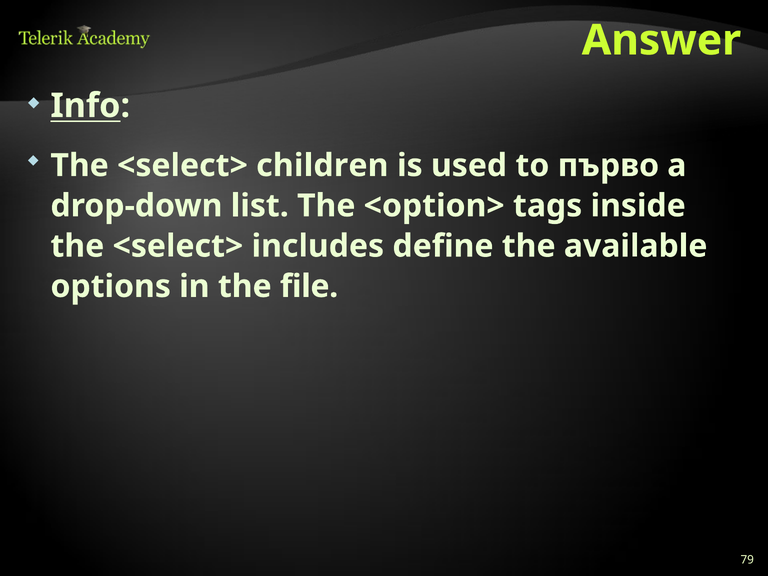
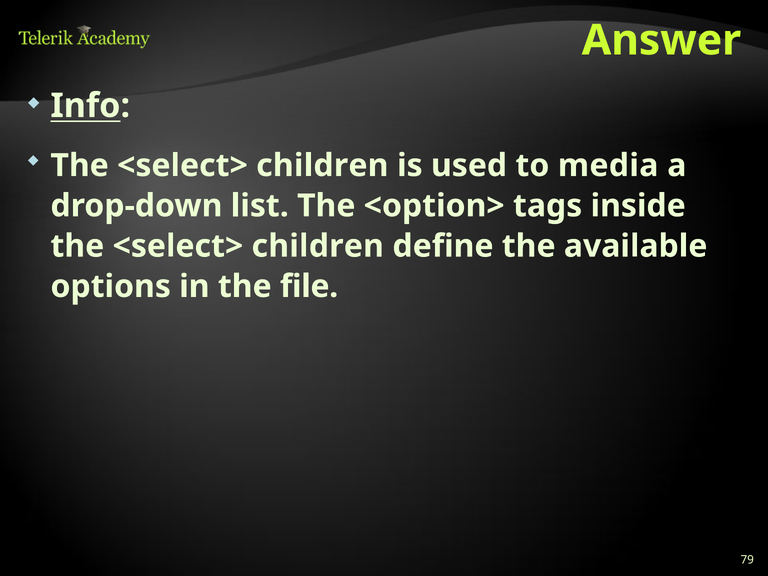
първо: първо -> media
includes at (318, 246): includes -> children
